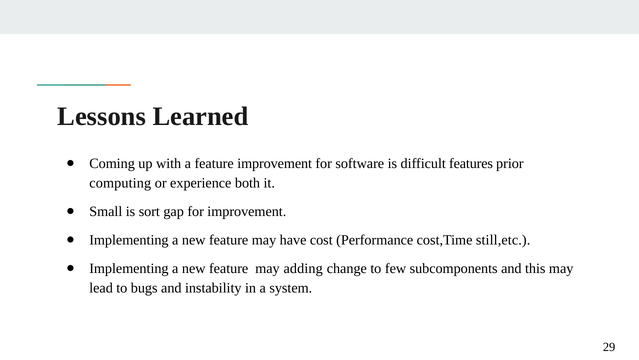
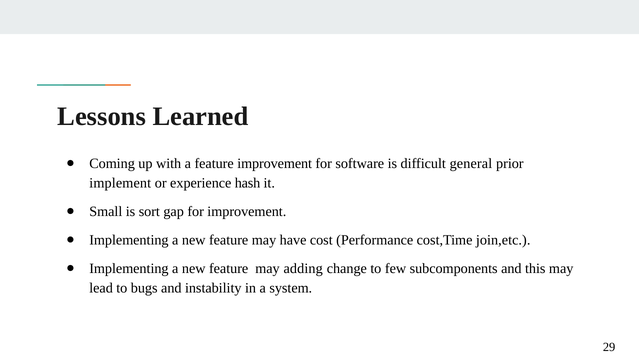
features: features -> general
computing: computing -> implement
both: both -> hash
still,etc: still,etc -> join,etc
